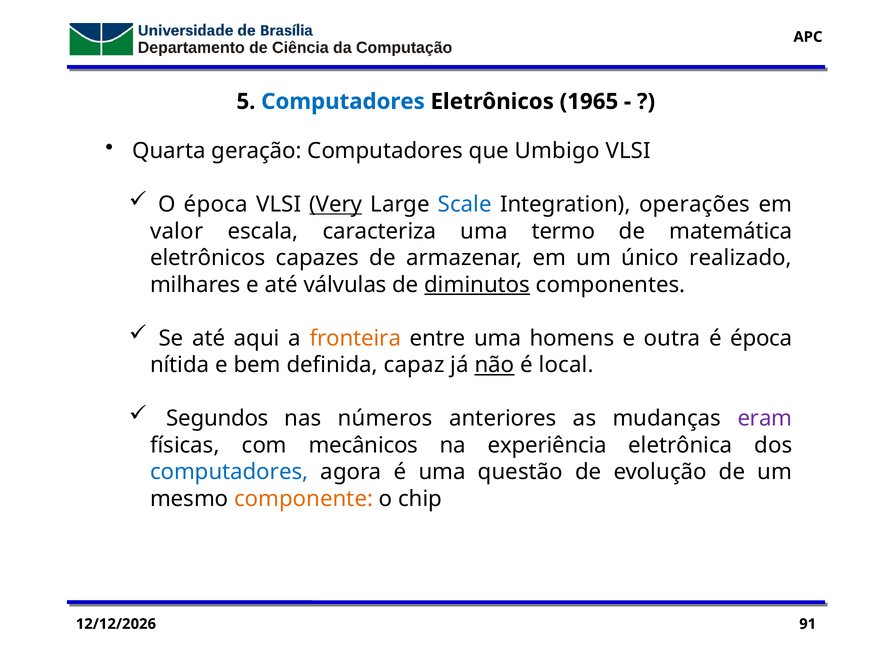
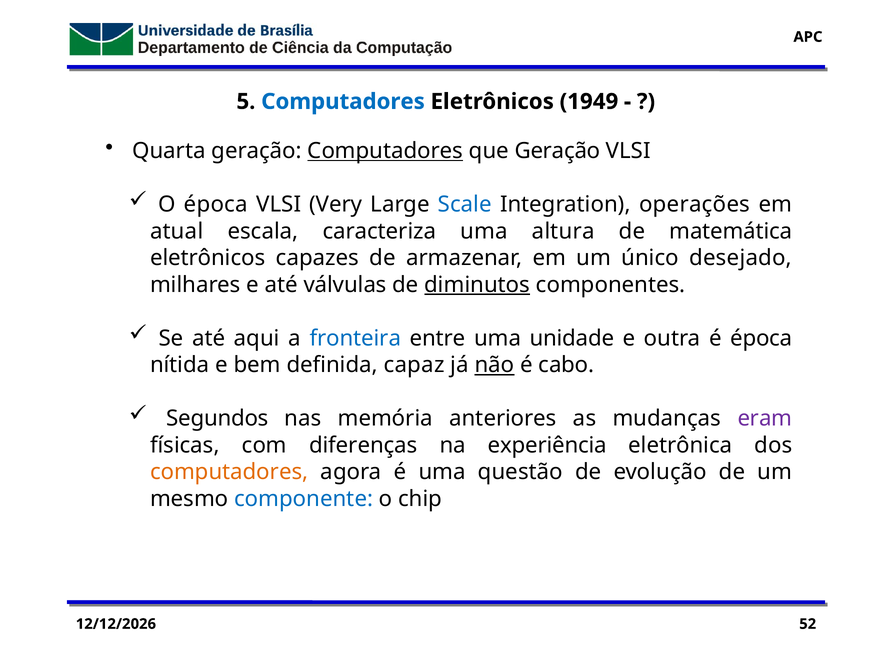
1965: 1965 -> 1949
Computadores at (385, 151) underline: none -> present
que Umbigo: Umbigo -> Geração
Very underline: present -> none
valor: valor -> atual
termo: termo -> altura
realizado: realizado -> desejado
fronteira colour: orange -> blue
homens: homens -> unidade
local: local -> cabo
números: números -> memória
mecânicos: mecânicos -> diferenças
computadores at (229, 472) colour: blue -> orange
componente colour: orange -> blue
91: 91 -> 52
